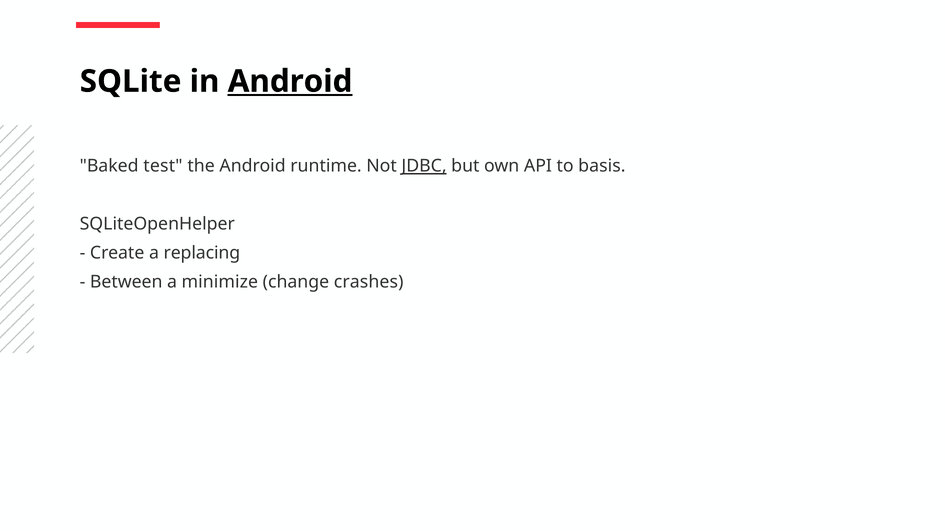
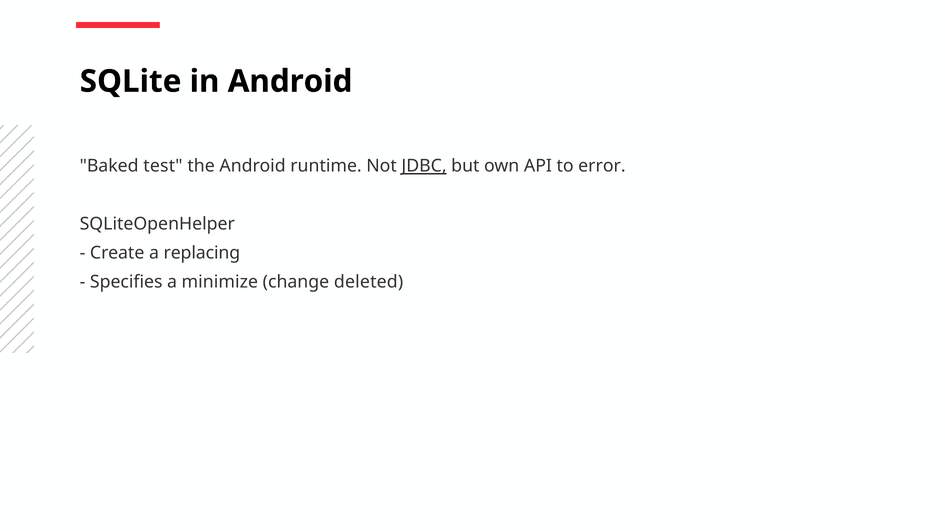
Android at (290, 81) underline: present -> none
basis: basis -> error
Between: Between -> Specifies
crashes: crashes -> deleted
